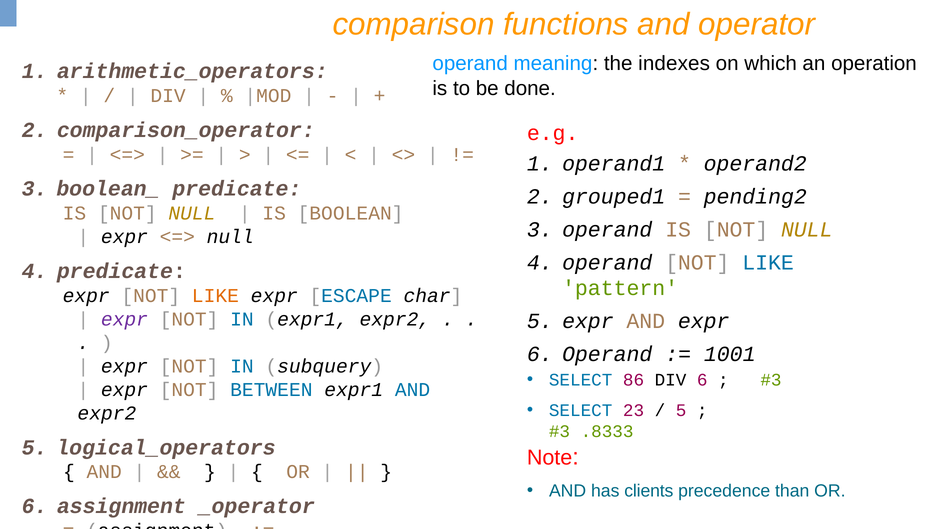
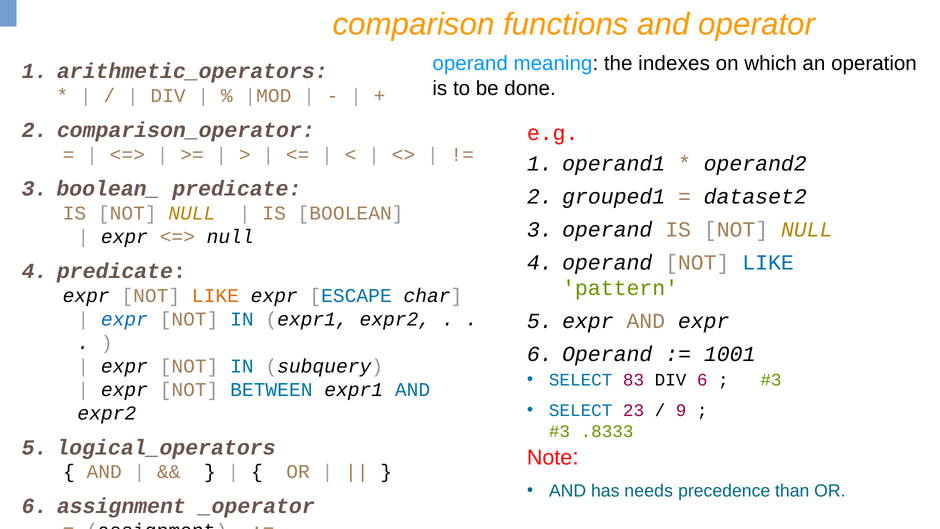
pending2: pending2 -> dataset2
expr at (124, 319) colour: purple -> blue
86: 86 -> 83
5 at (681, 410): 5 -> 9
clients: clients -> needs
